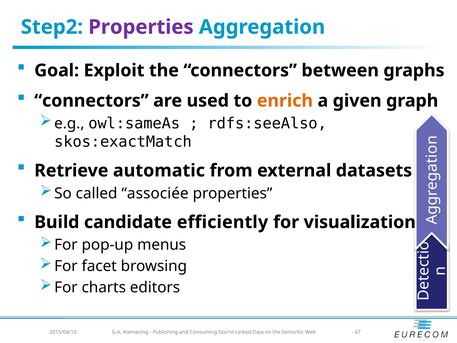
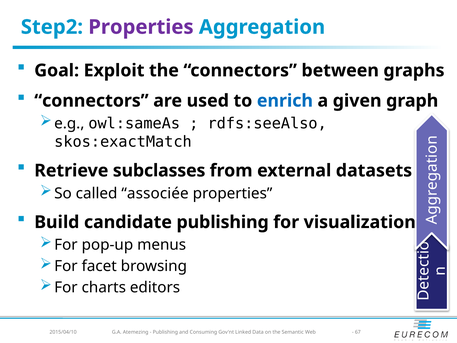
enrich colour: orange -> blue
automatic: automatic -> subclasses
candidate efficiently: efficiently -> publishing
